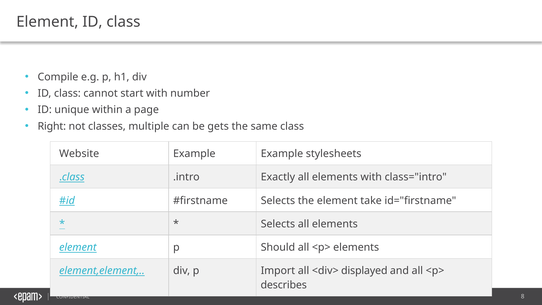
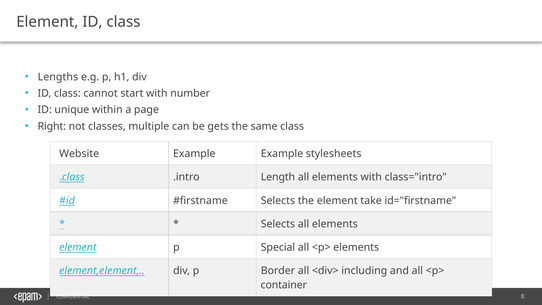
Compile: Compile -> Lengths
Exactly: Exactly -> Length
Should: Should -> Special
Import: Import -> Border
displayed: displayed -> including
describes: describes -> container
